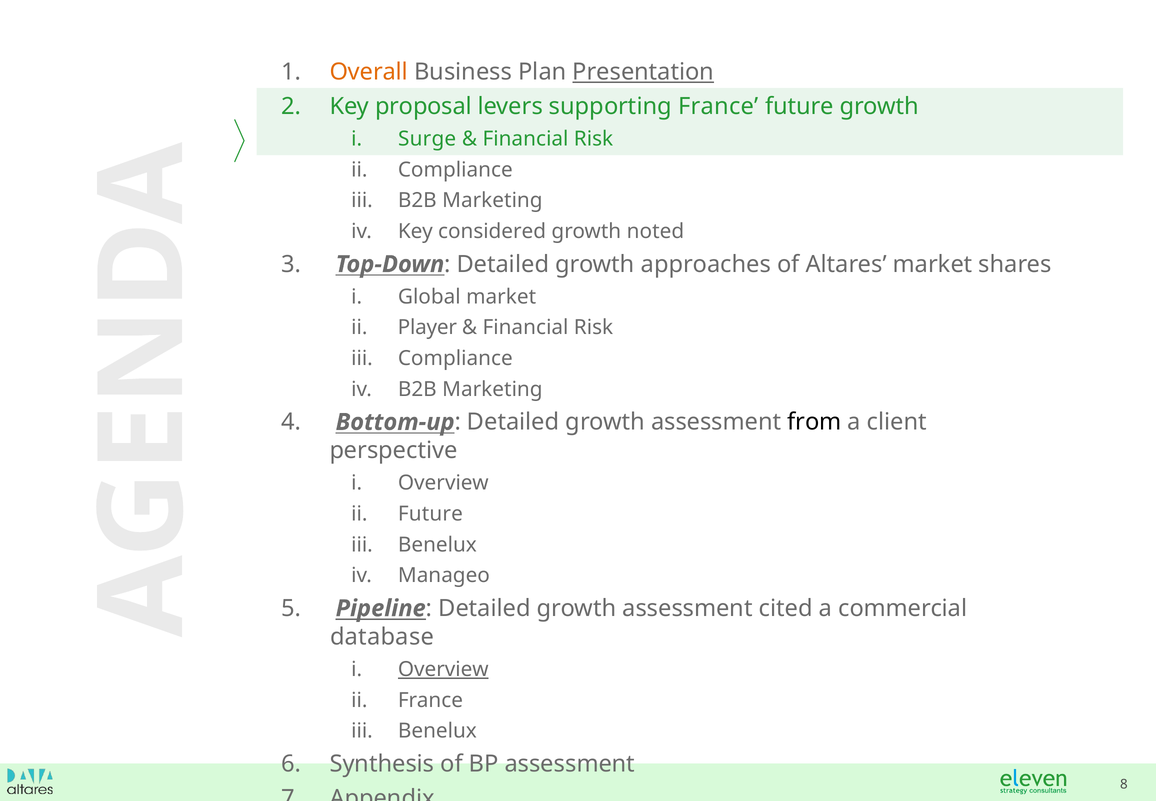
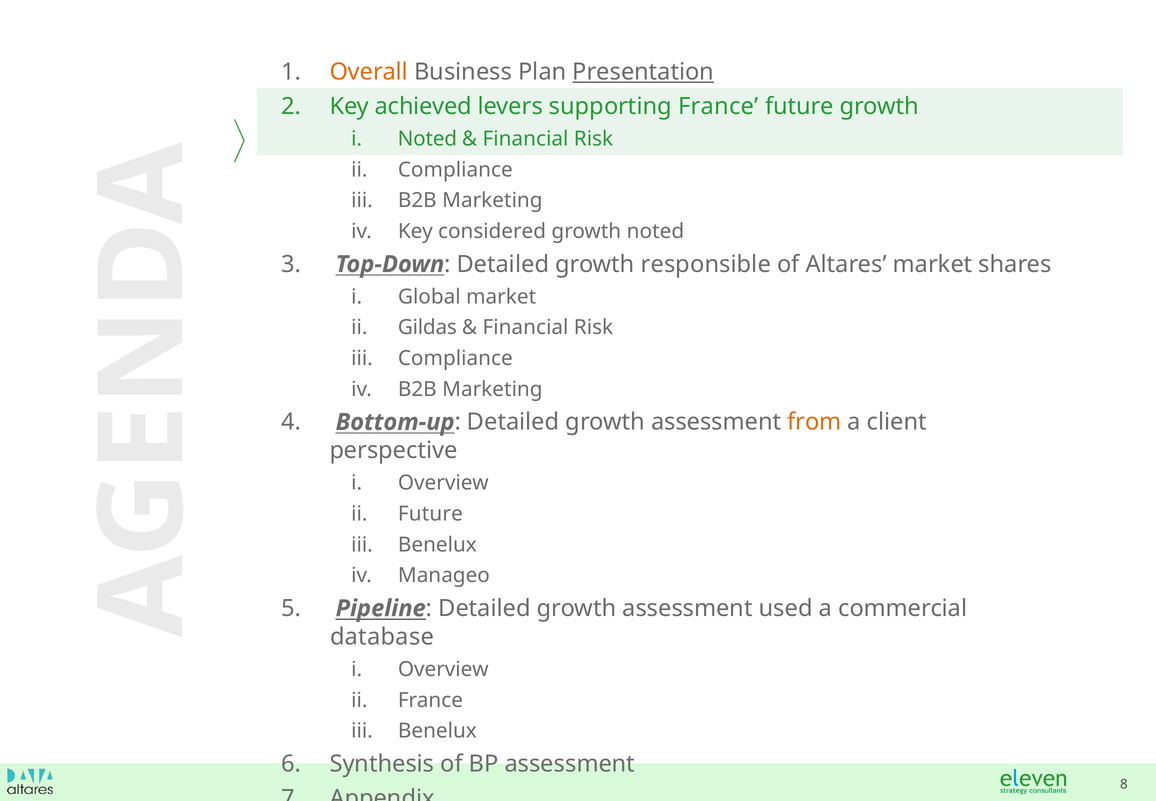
proposal: proposal -> achieved
Surge at (427, 139): Surge -> Noted
approaches: approaches -> responsible
Player: Player -> Gildas
from colour: black -> orange
cited: cited -> used
Overview at (443, 669) underline: present -> none
